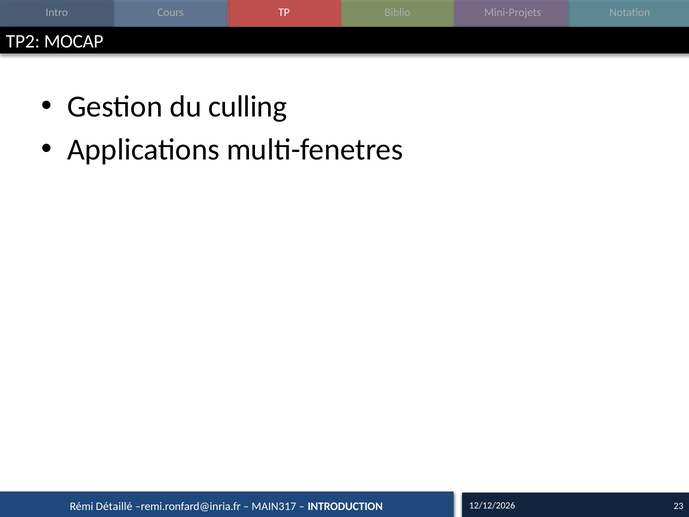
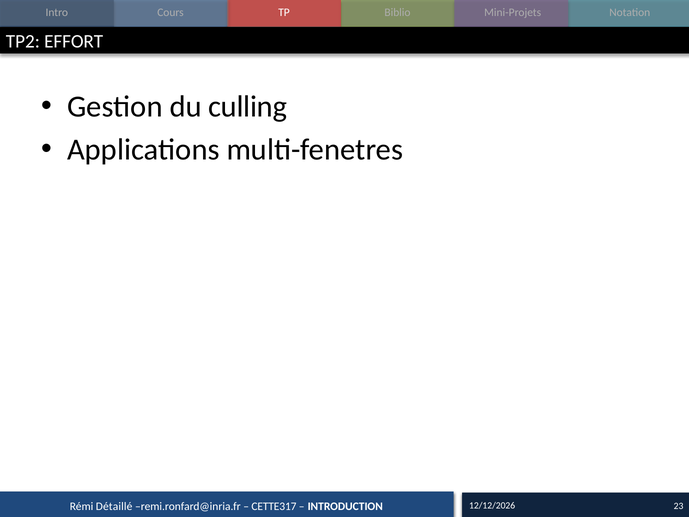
MOCAP: MOCAP -> EFFORT
MAIN317: MAIN317 -> CETTE317
